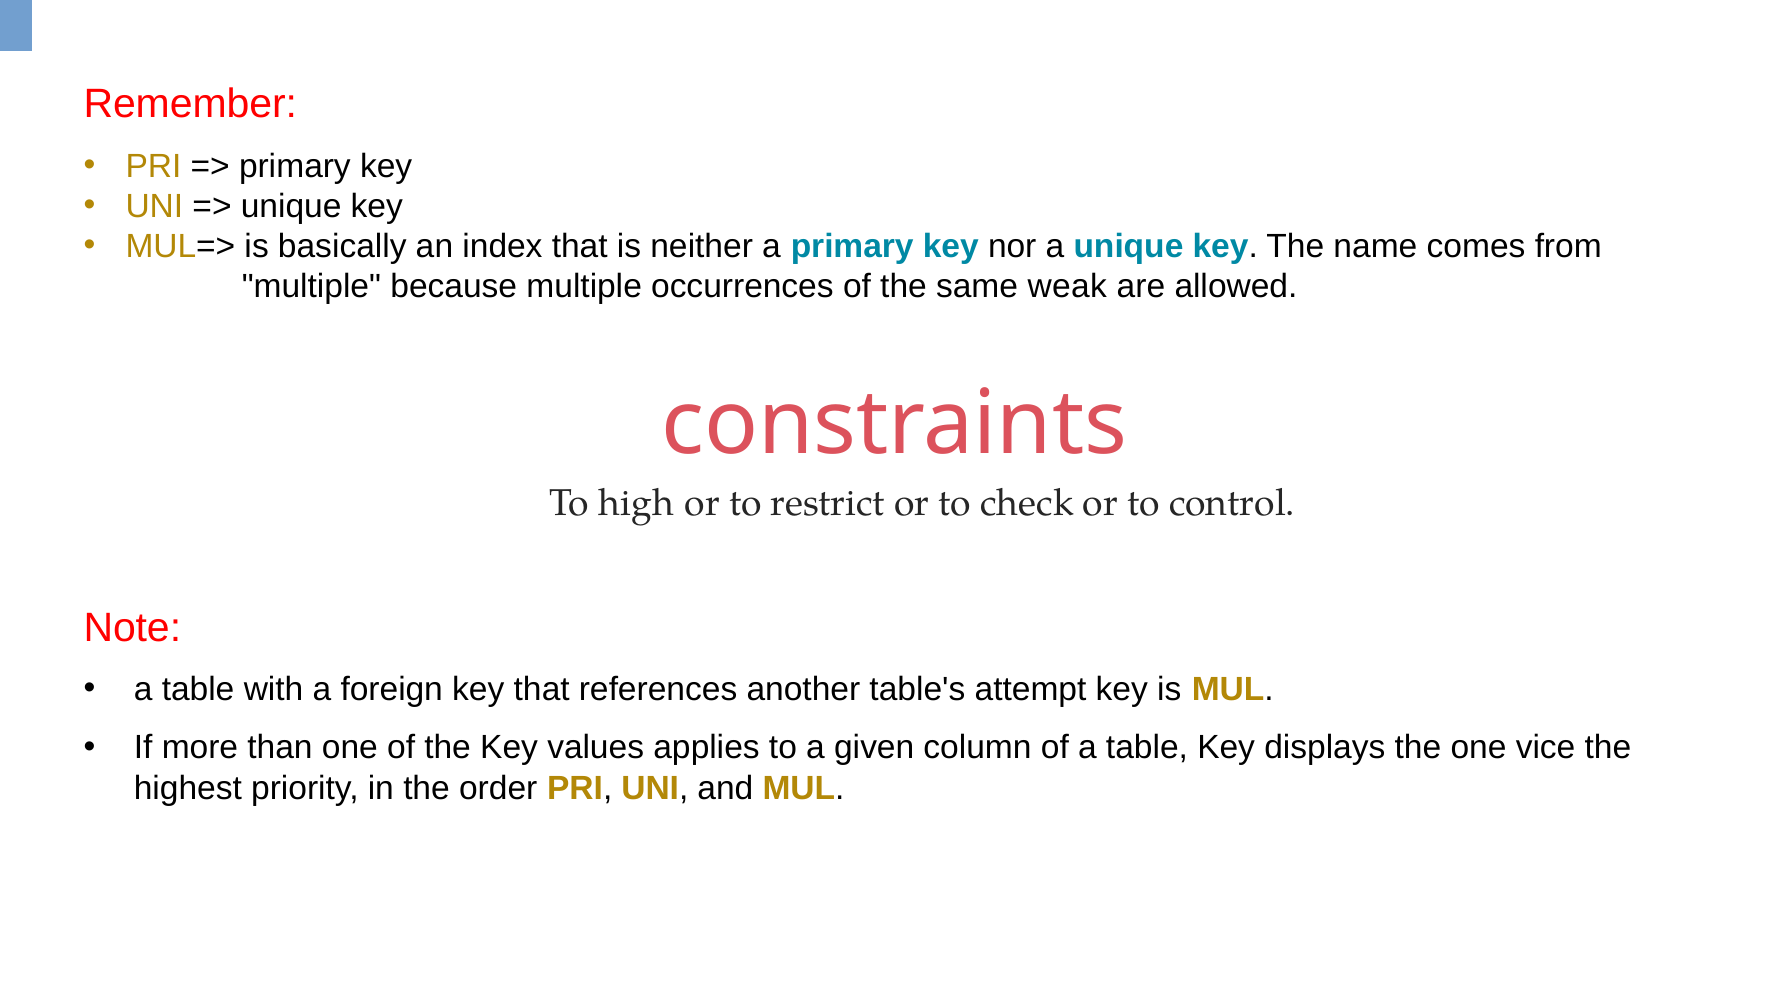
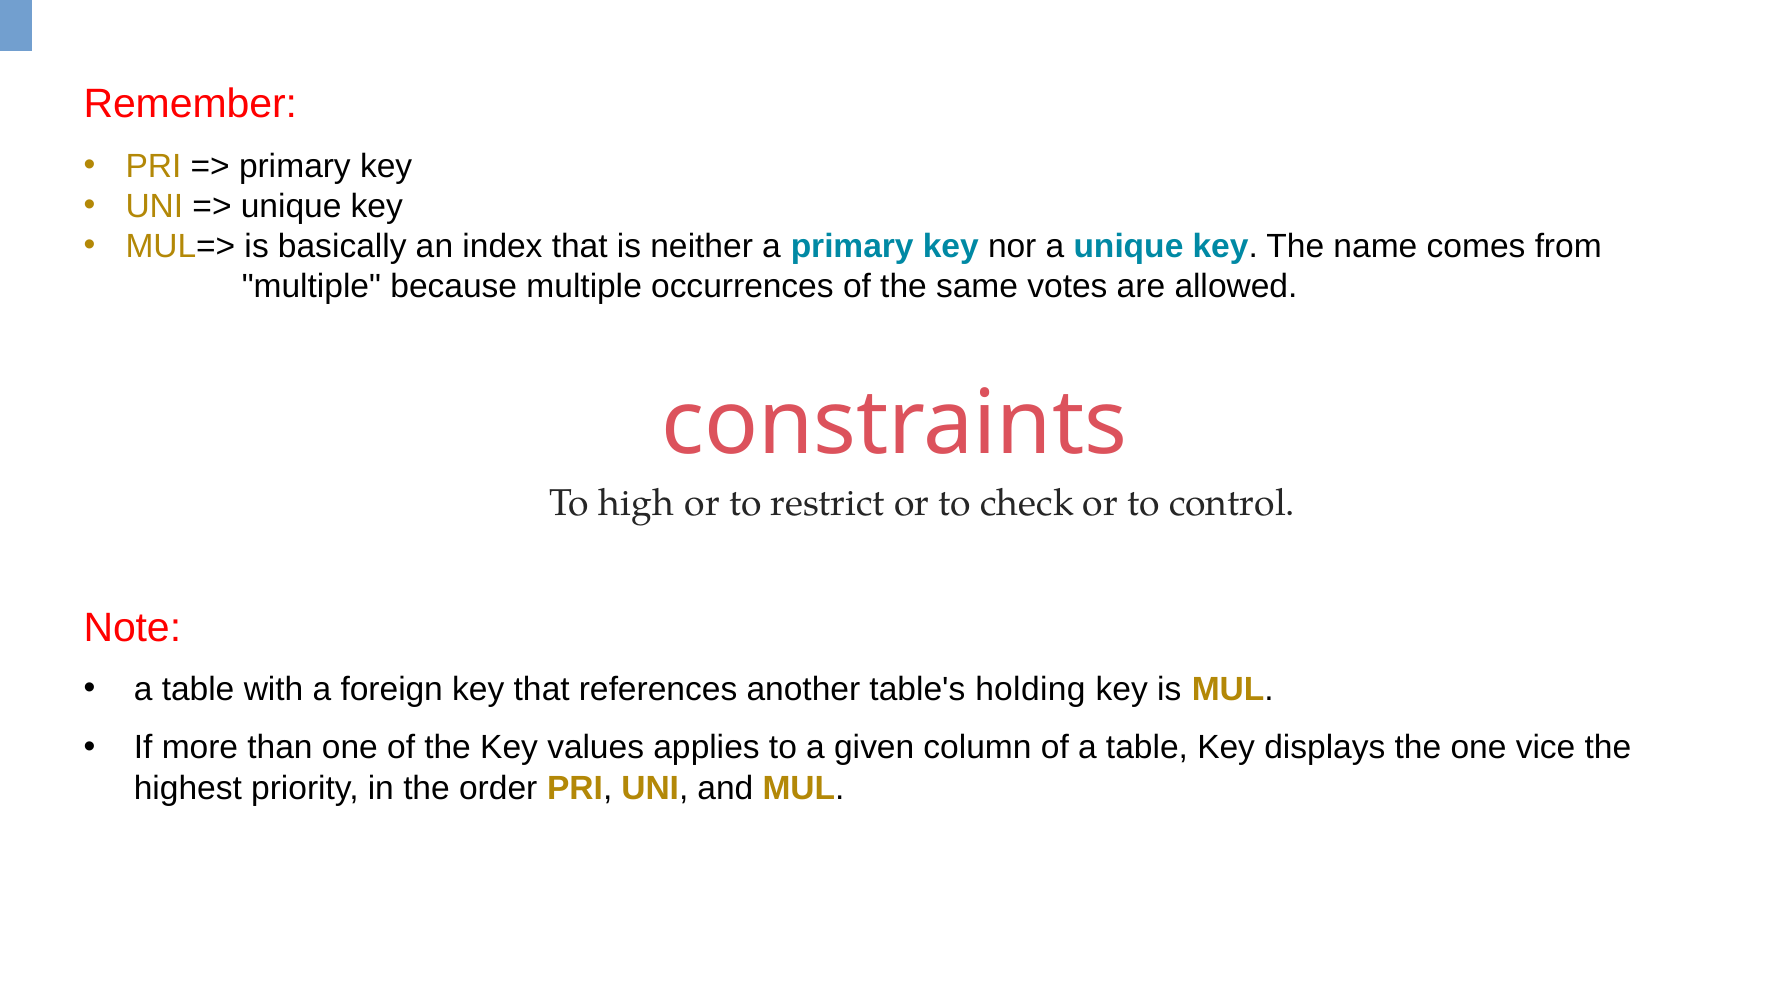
weak: weak -> votes
attempt: attempt -> holding
